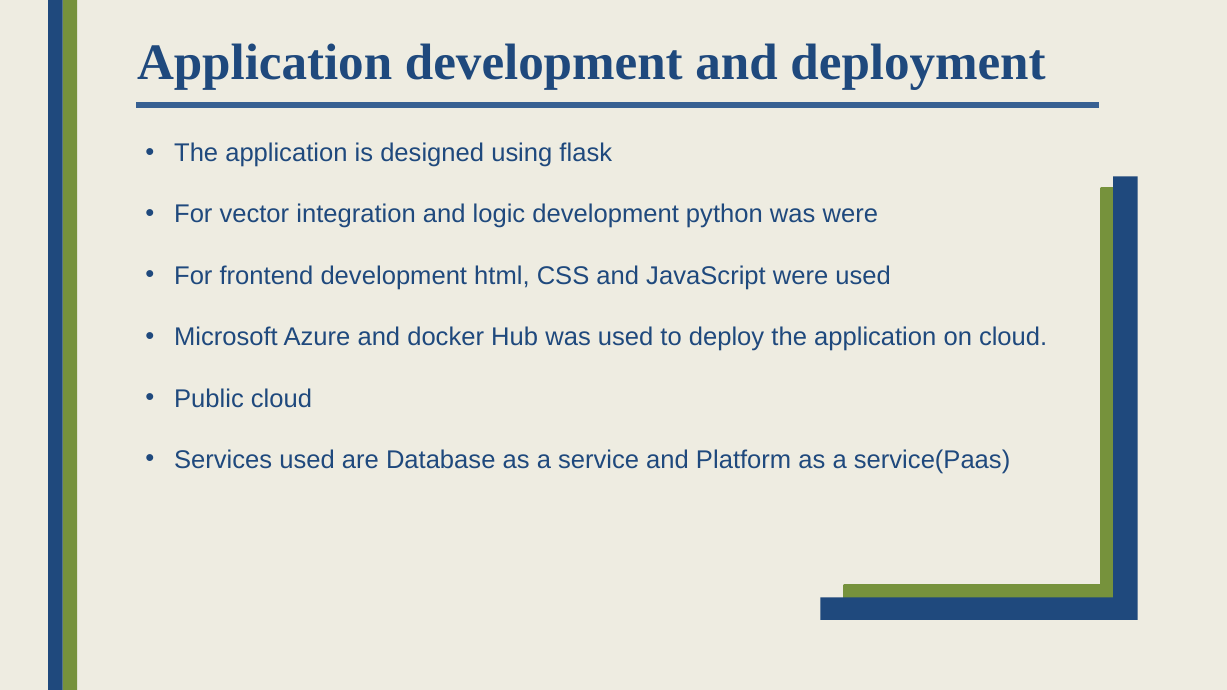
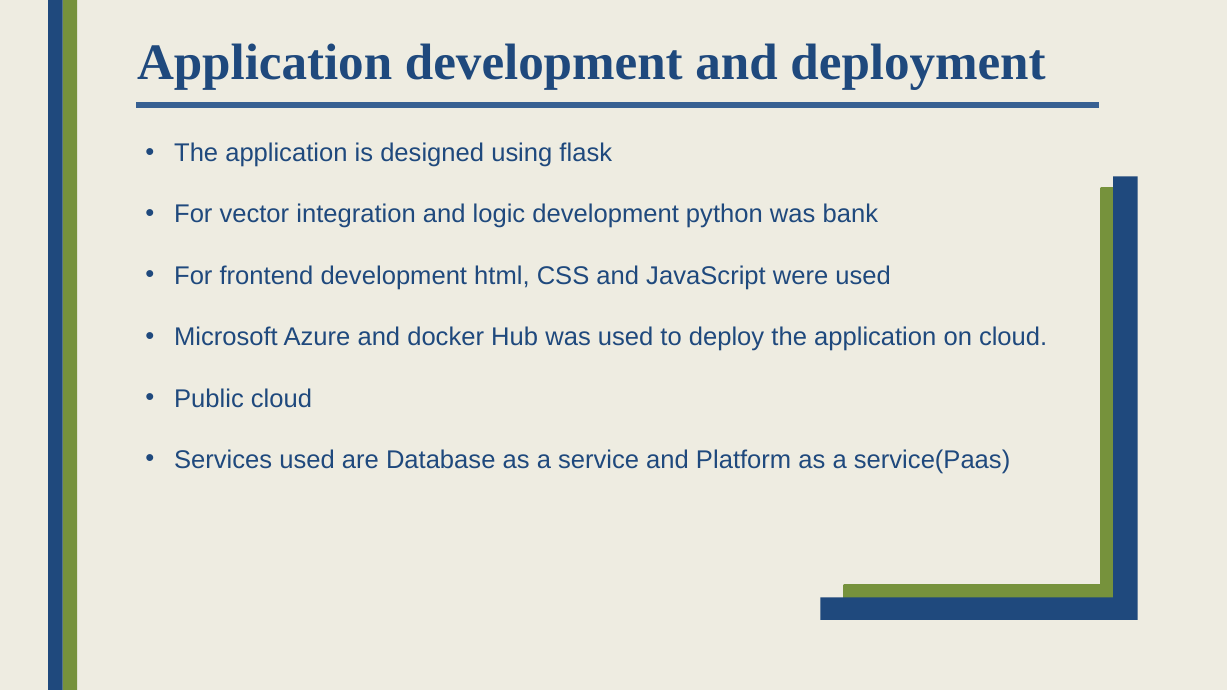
was were: were -> bank
